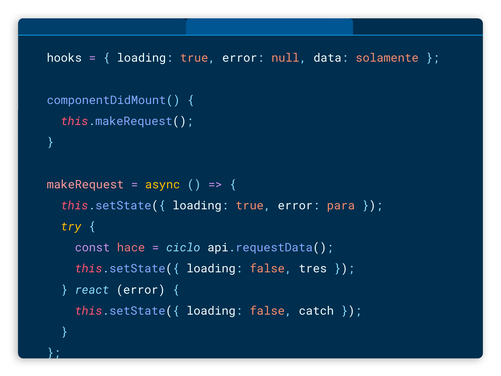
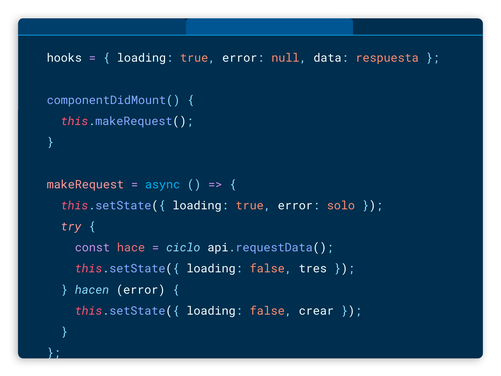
solamente: solamente -> respuesta
async colour: yellow -> light blue
para: para -> solo
try colour: yellow -> pink
react: react -> hacen
catch: catch -> crear
